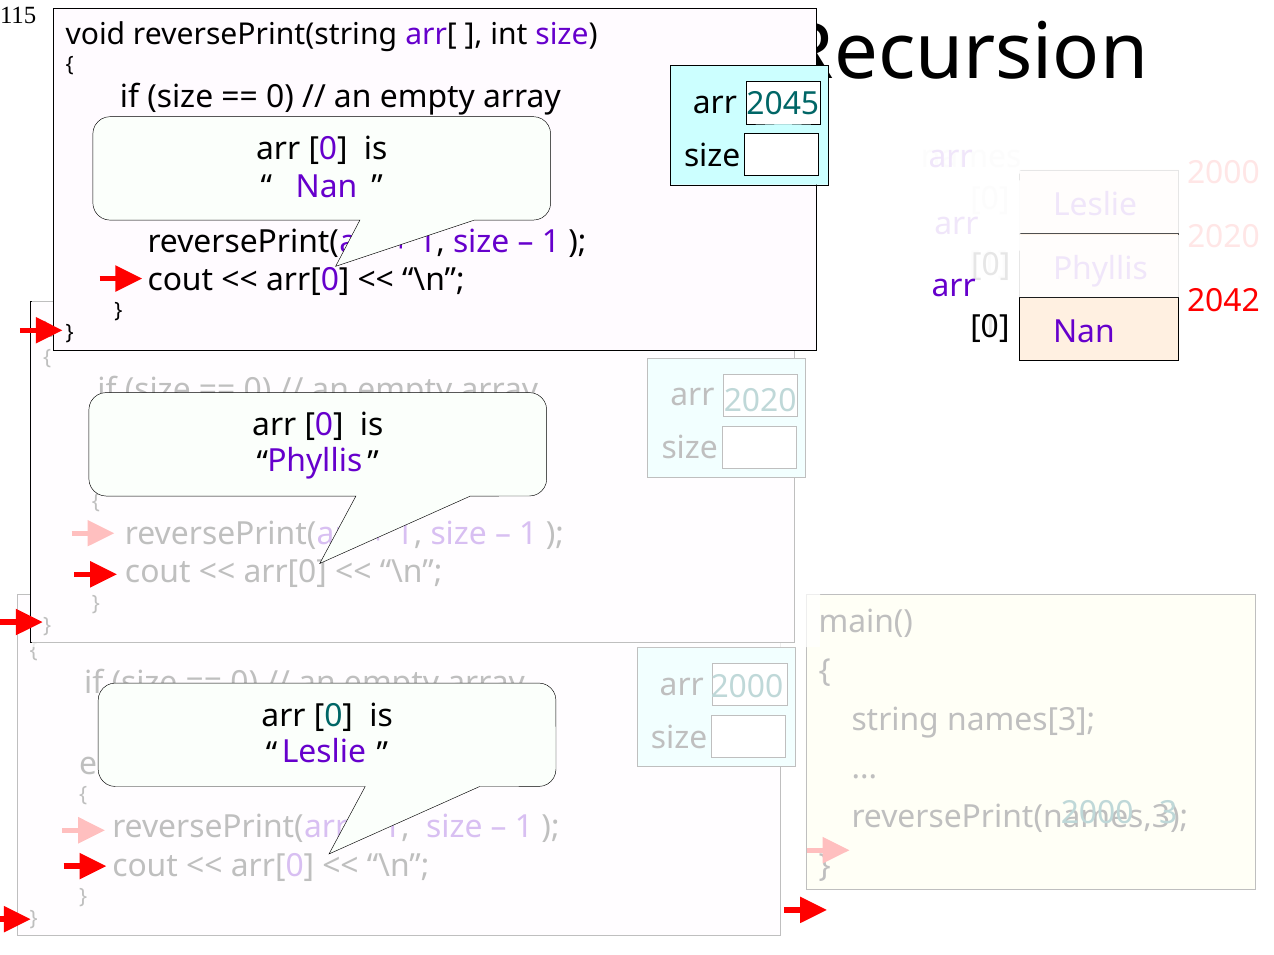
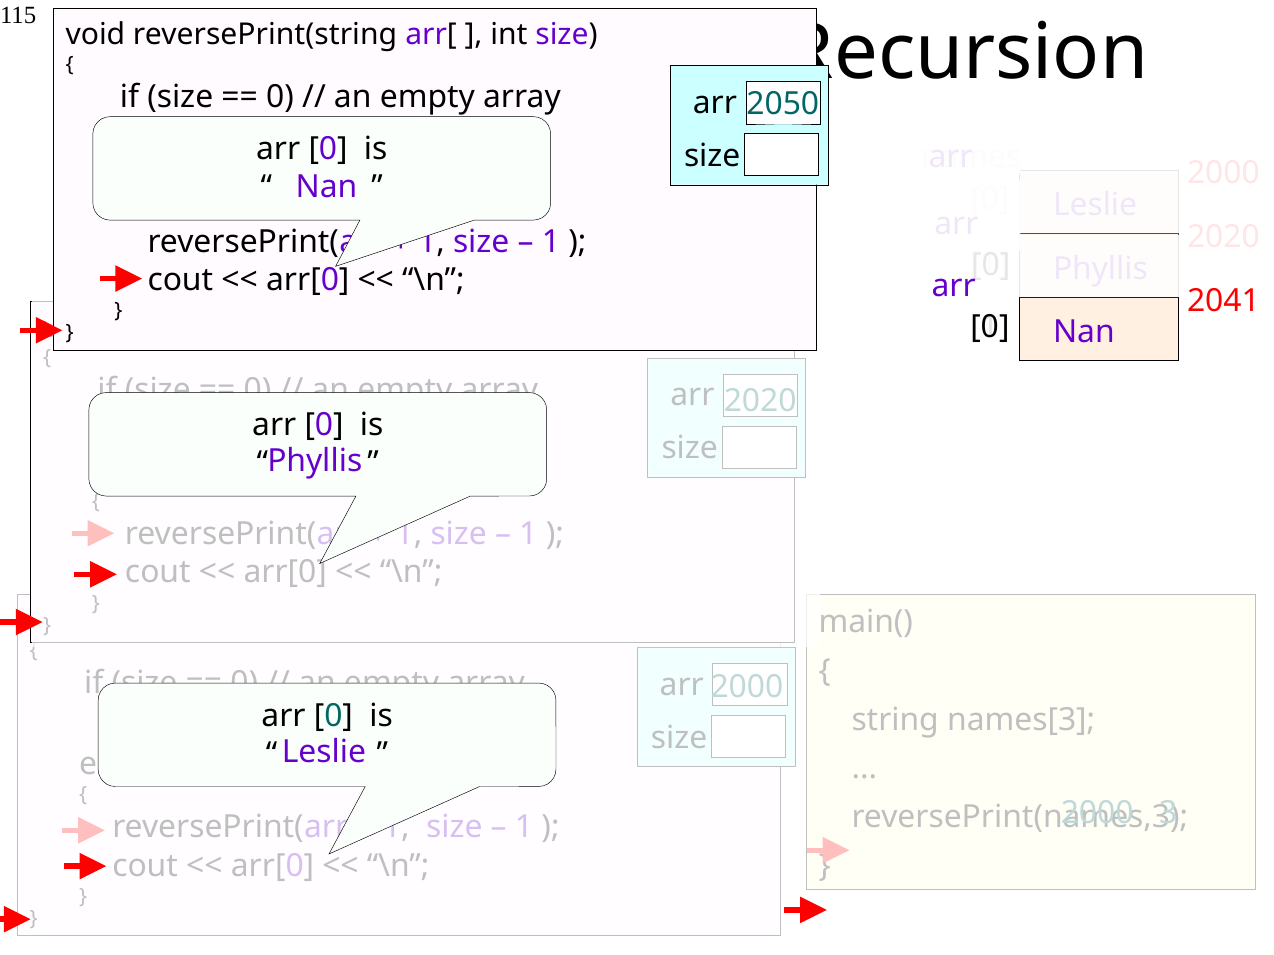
2045: 2045 -> 2050
2042: 2042 -> 2041
